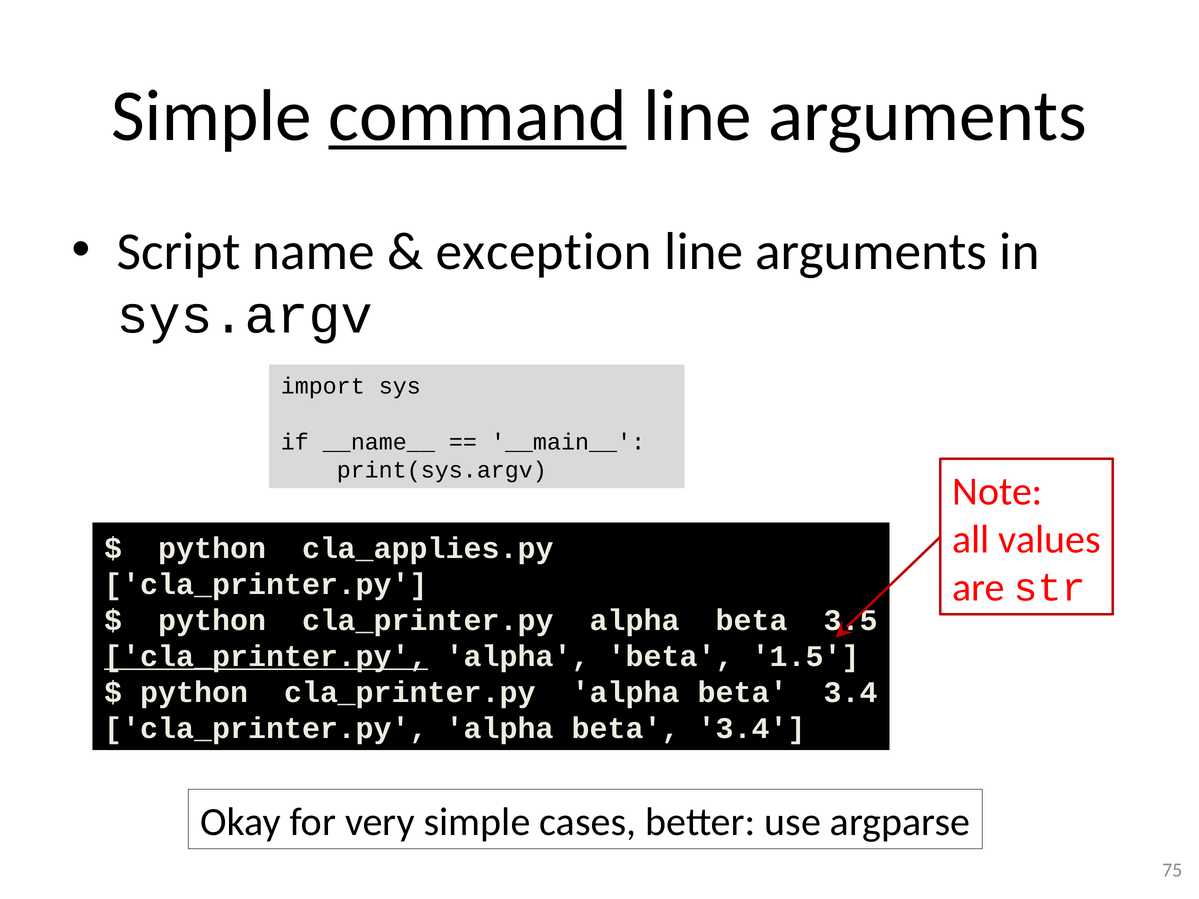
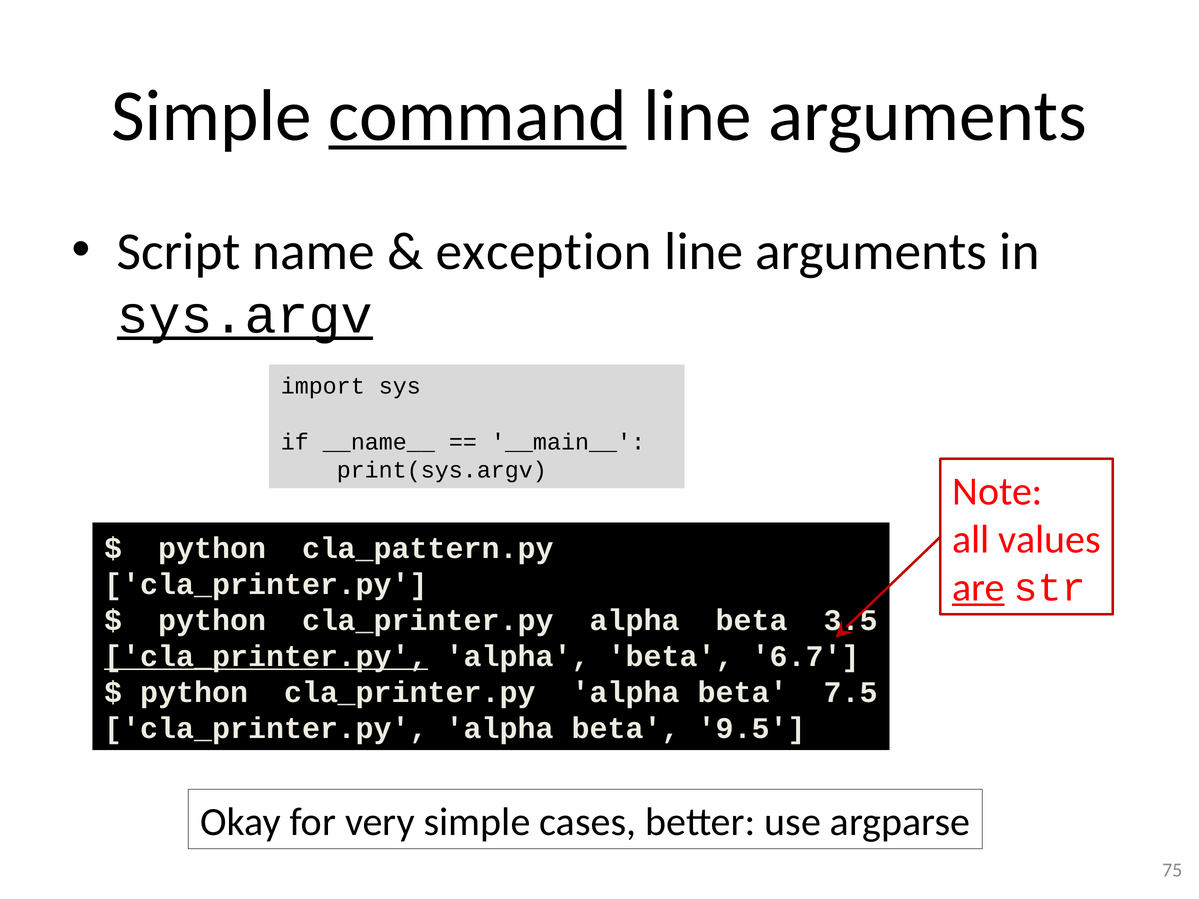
sys.argv underline: none -> present
cla_applies.py: cla_applies.py -> cla_pattern.py
are underline: none -> present
1.5: 1.5 -> 6.7
3.4 at (851, 693): 3.4 -> 7.5
3.4 at (752, 729): 3.4 -> 9.5
